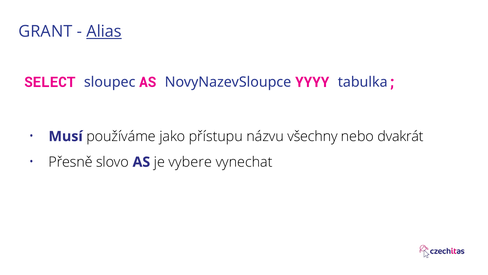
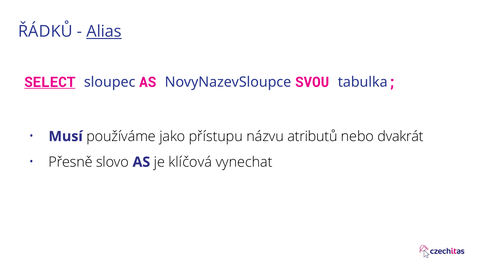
GRANT: GRANT -> ŘÁDKŮ
SELECT underline: none -> present
YYYY: YYYY -> SVOU
všechny: všechny -> atributů
vybere: vybere -> klíčová
